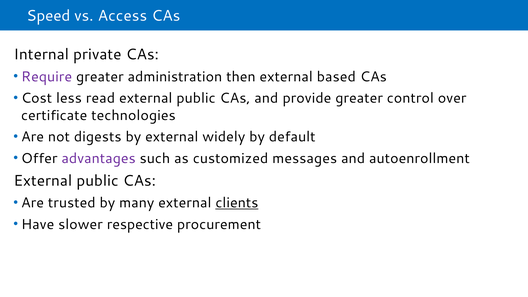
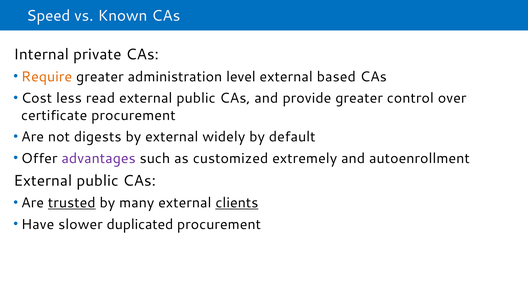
Access: Access -> Known
Require colour: purple -> orange
then: then -> level
certificate technologies: technologies -> procurement
messages: messages -> extremely
trusted underline: none -> present
respective: respective -> duplicated
